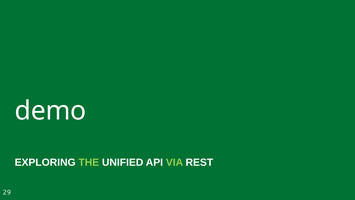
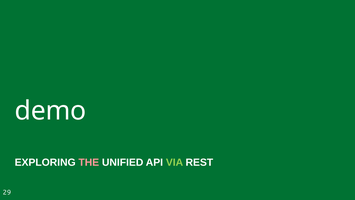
THE colour: light green -> pink
